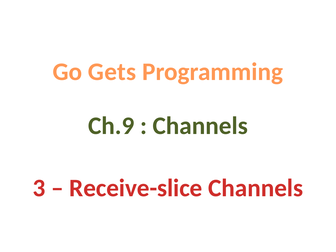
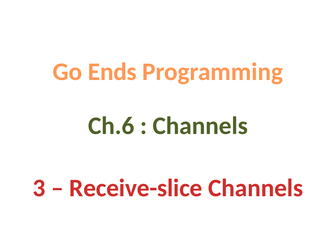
Gets: Gets -> Ends
Ch.9: Ch.9 -> Ch.6
